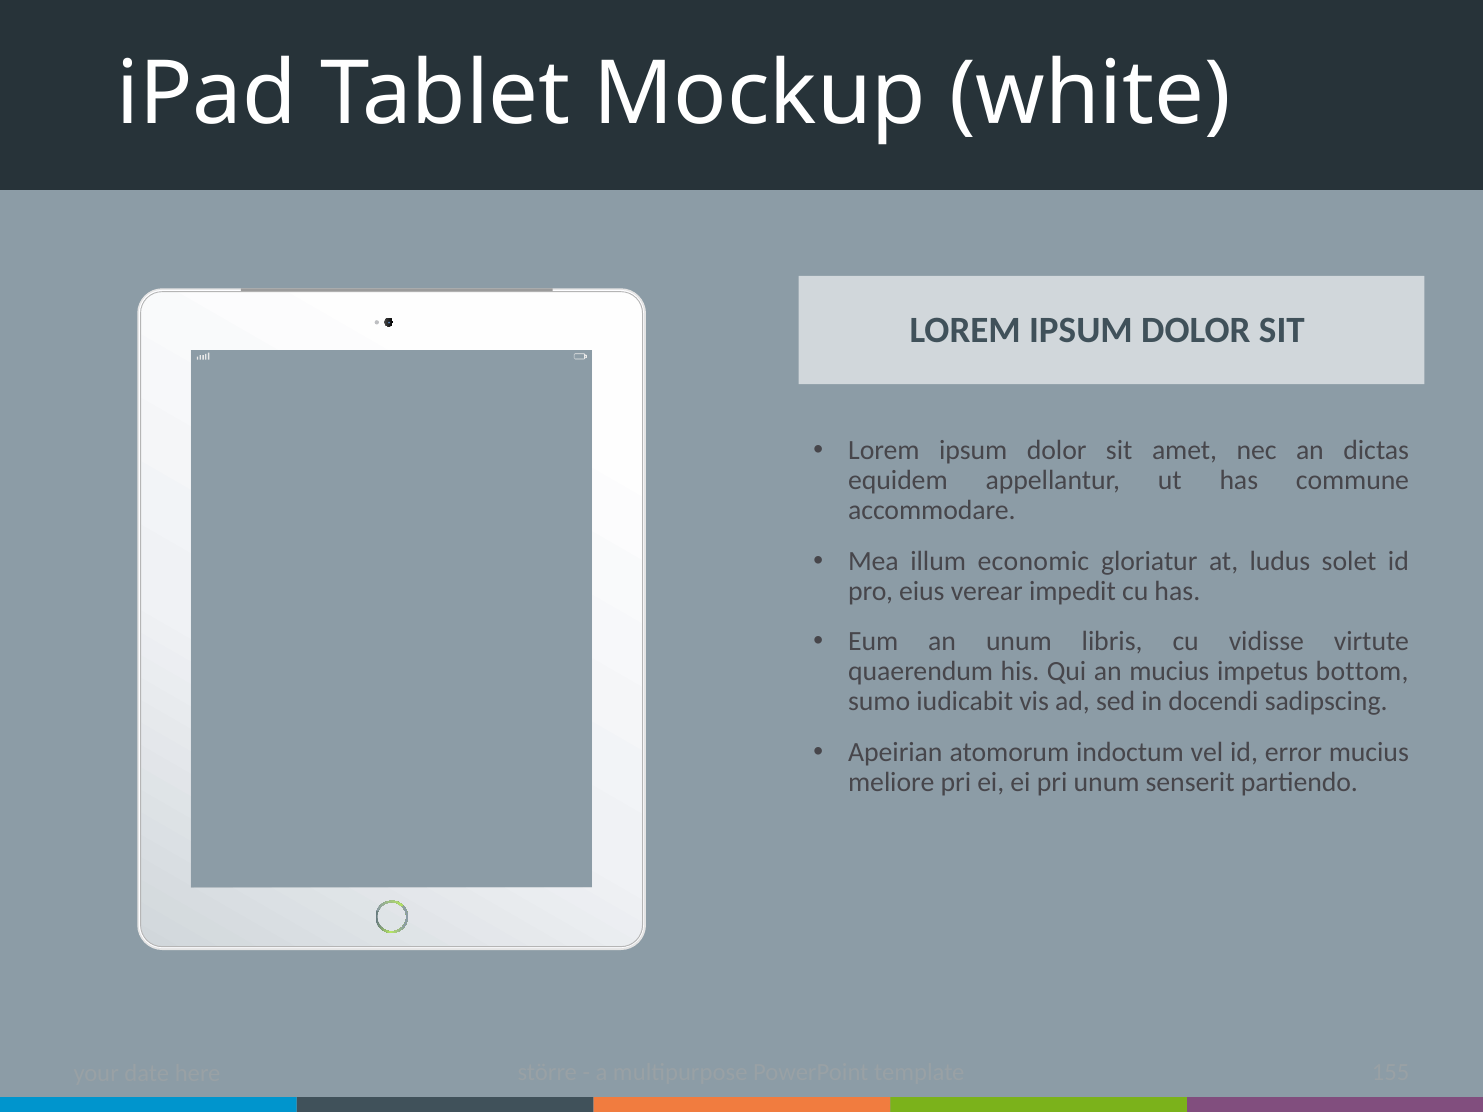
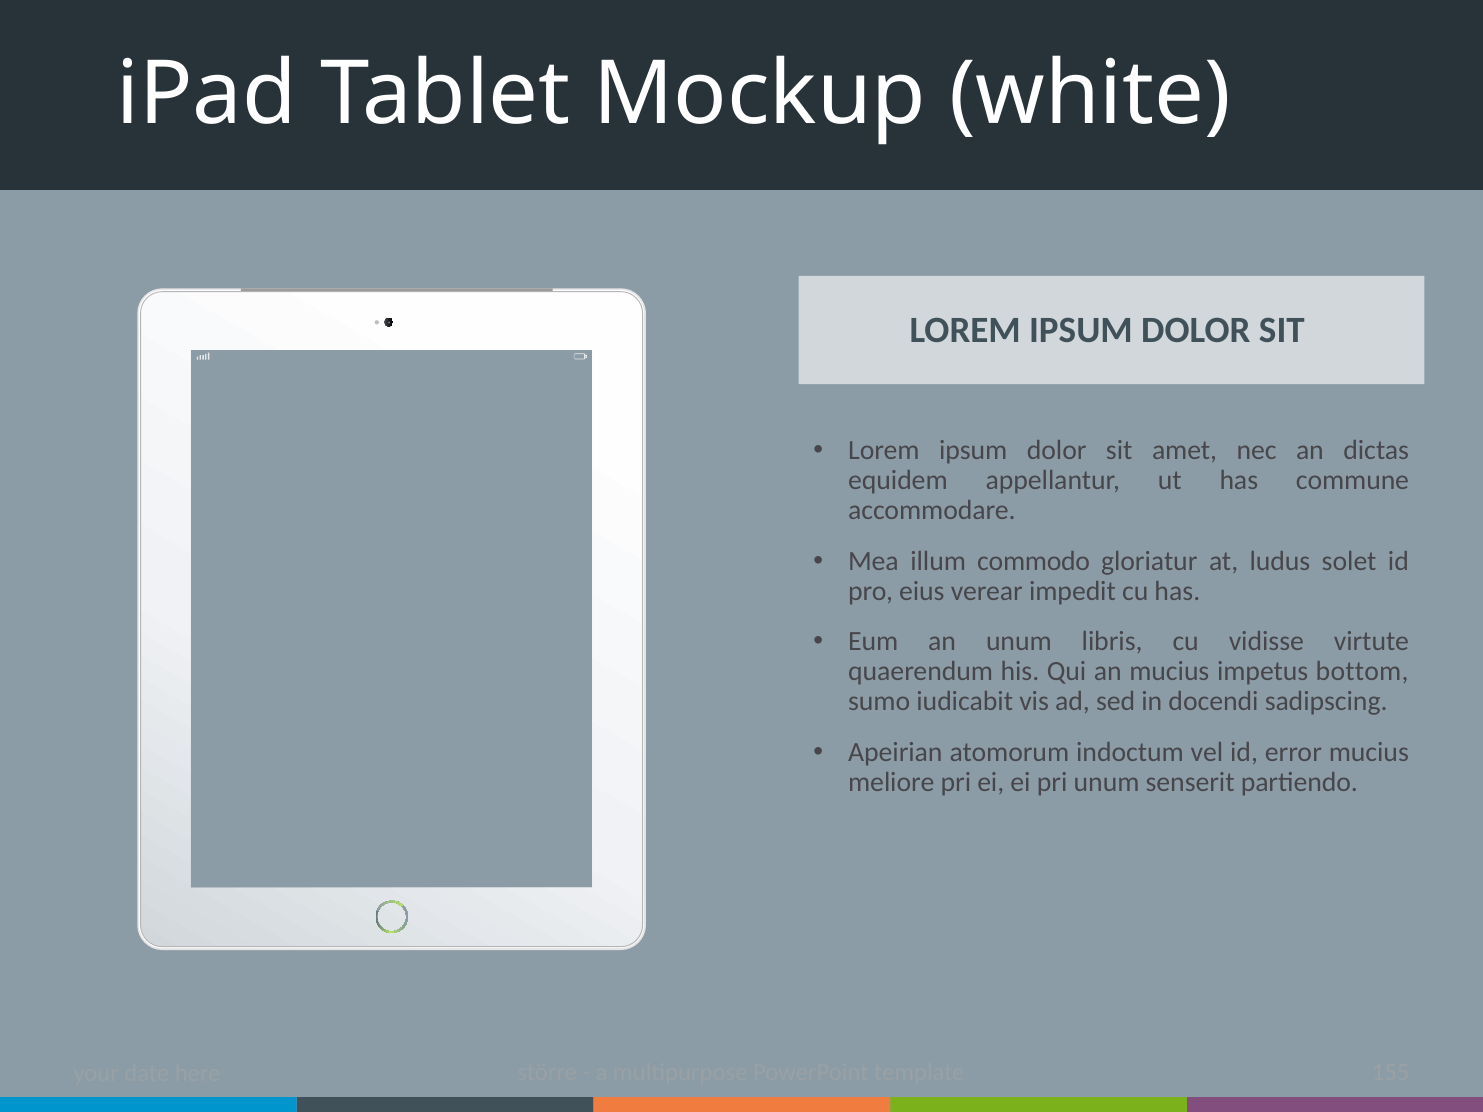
economic: economic -> commodo
